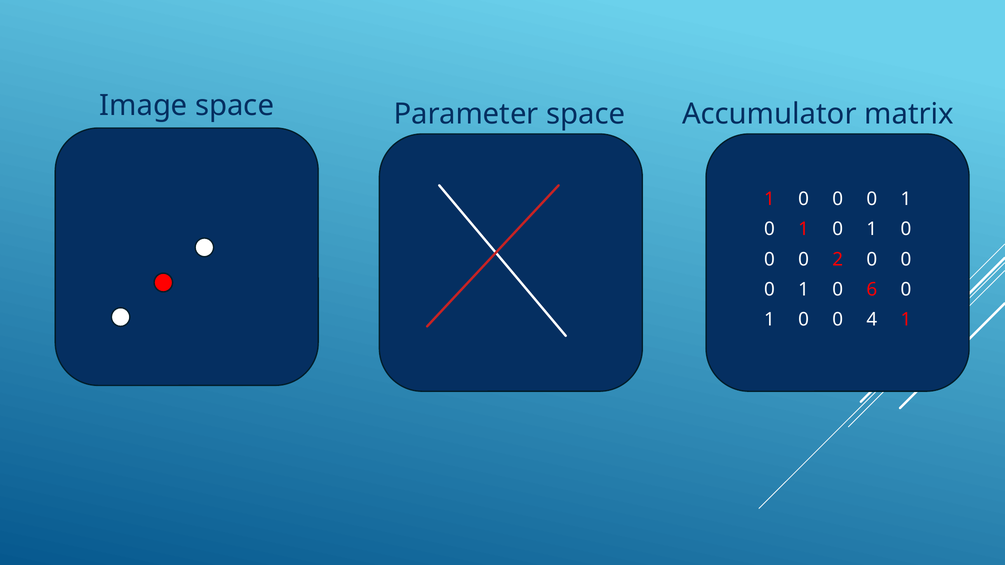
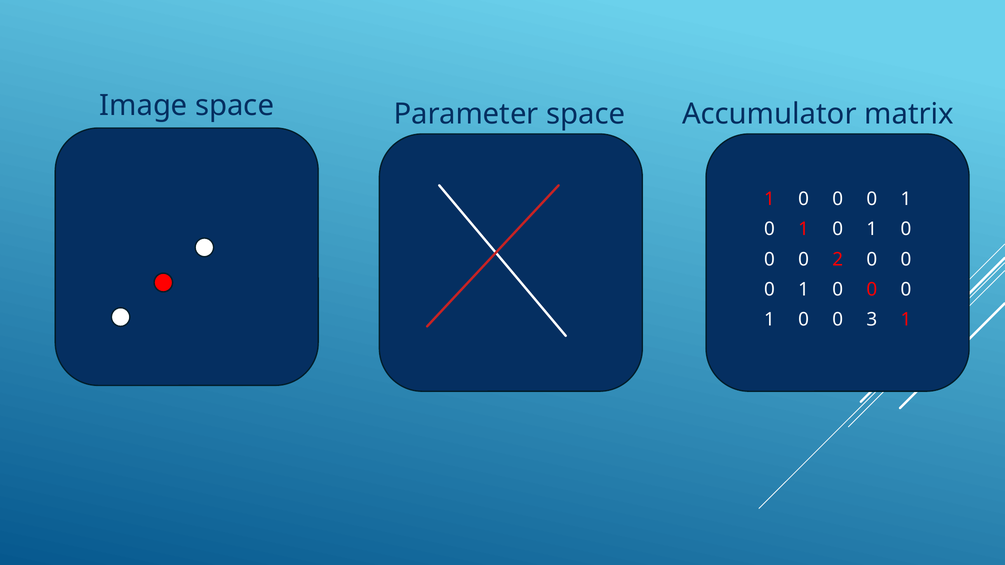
6 at (872, 290): 6 -> 0
4: 4 -> 3
